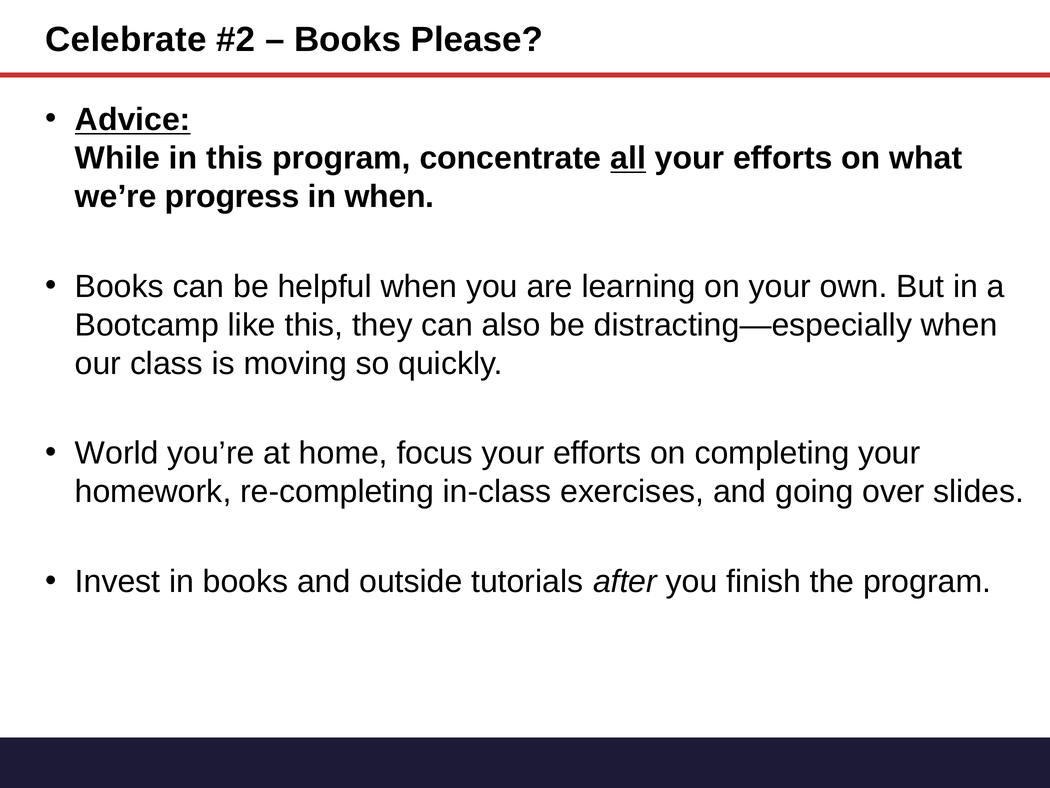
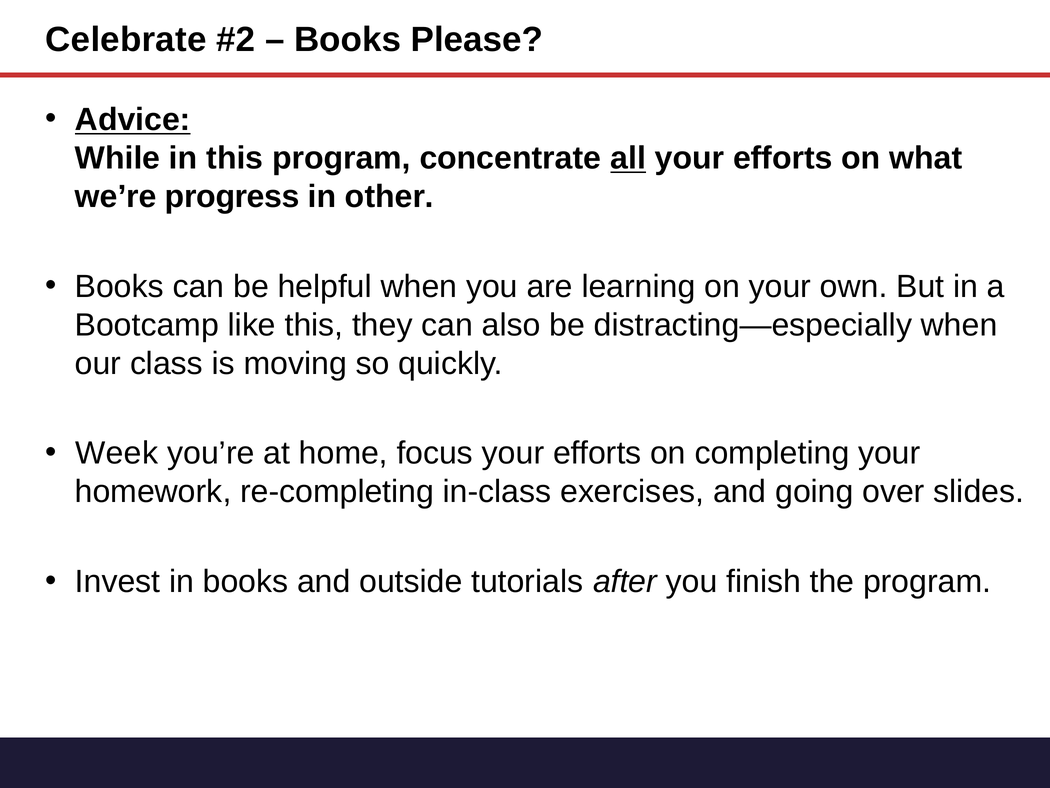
in when: when -> other
World: World -> Week
